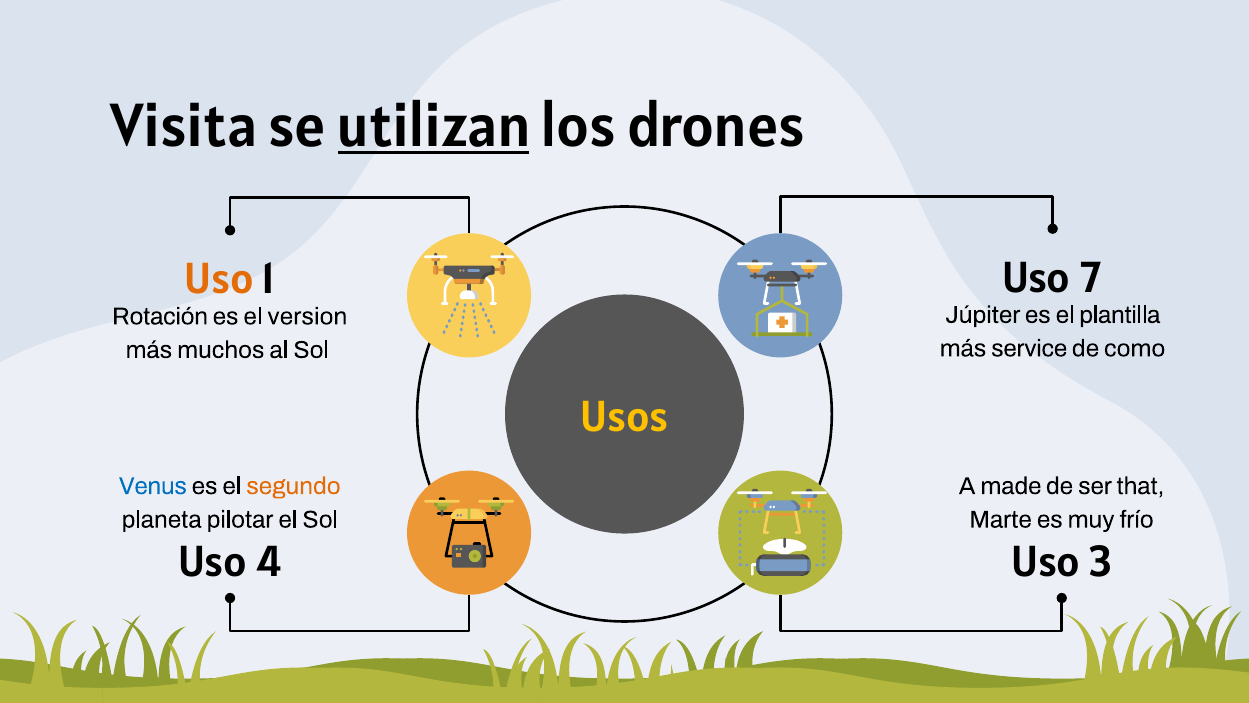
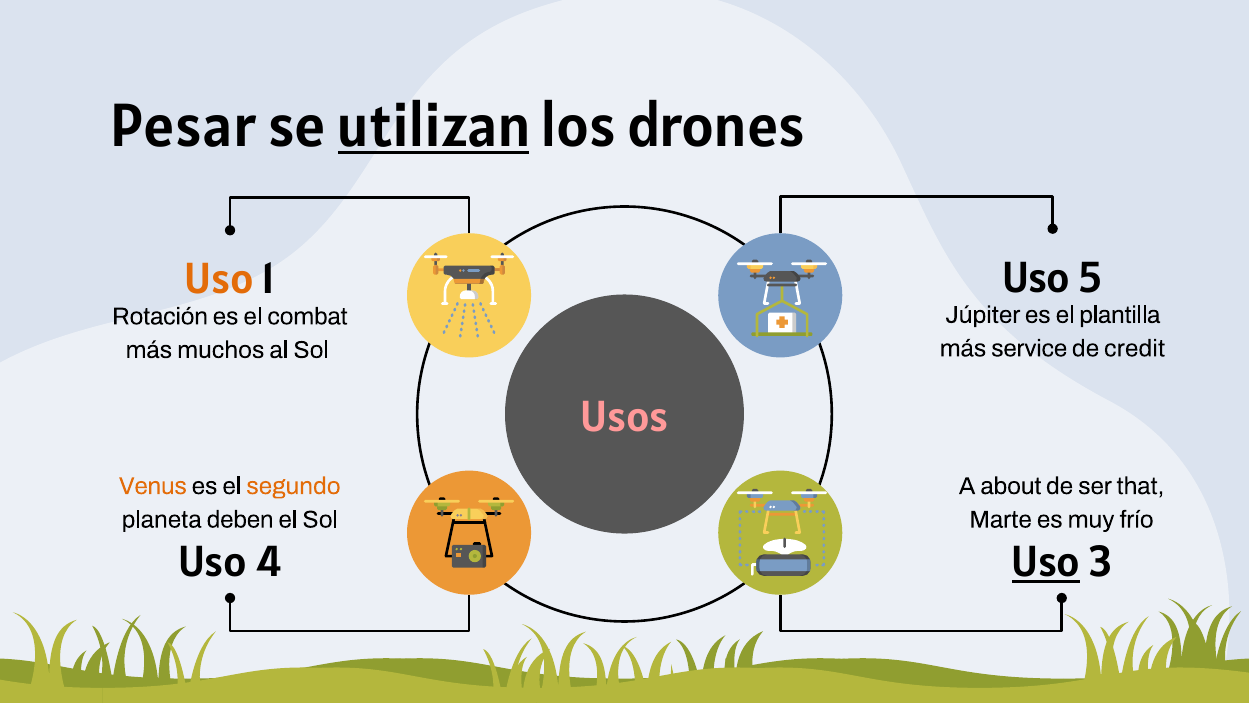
Visita: Visita -> Pesar
7: 7 -> 5
version: version -> combat
como: como -> credit
Usos colour: yellow -> pink
Venus colour: blue -> orange
made: made -> about
pilotar: pilotar -> deben
Uso at (1046, 562) underline: none -> present
